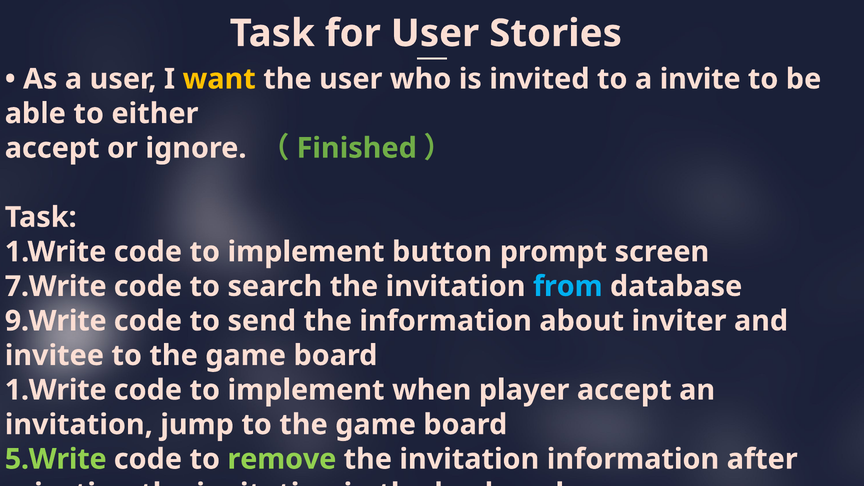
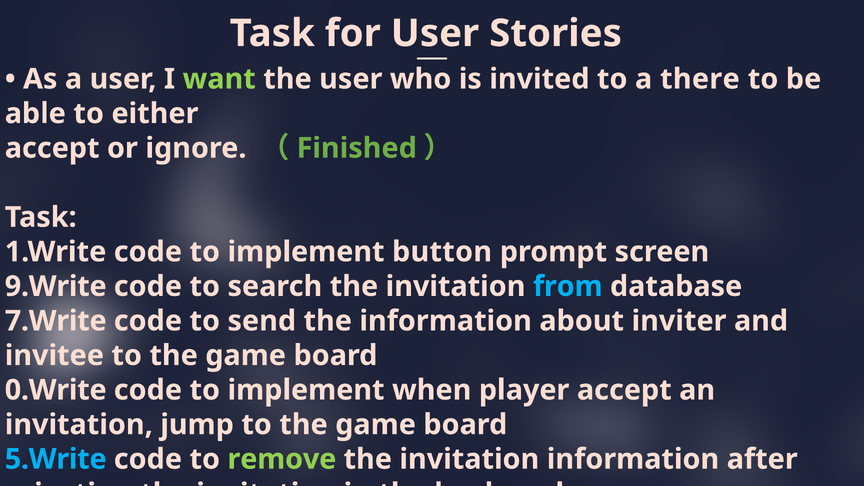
want colour: yellow -> light green
invite: invite -> there
7.Write: 7.Write -> 9.Write
9.Write: 9.Write -> 7.Write
1.Write at (56, 390): 1.Write -> 0.Write
5.Write colour: light green -> light blue
